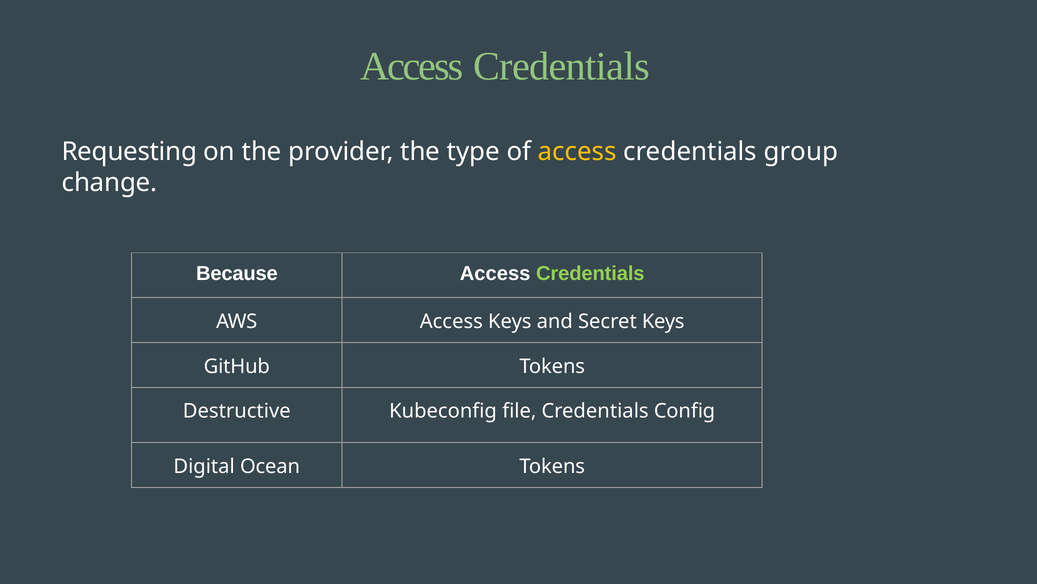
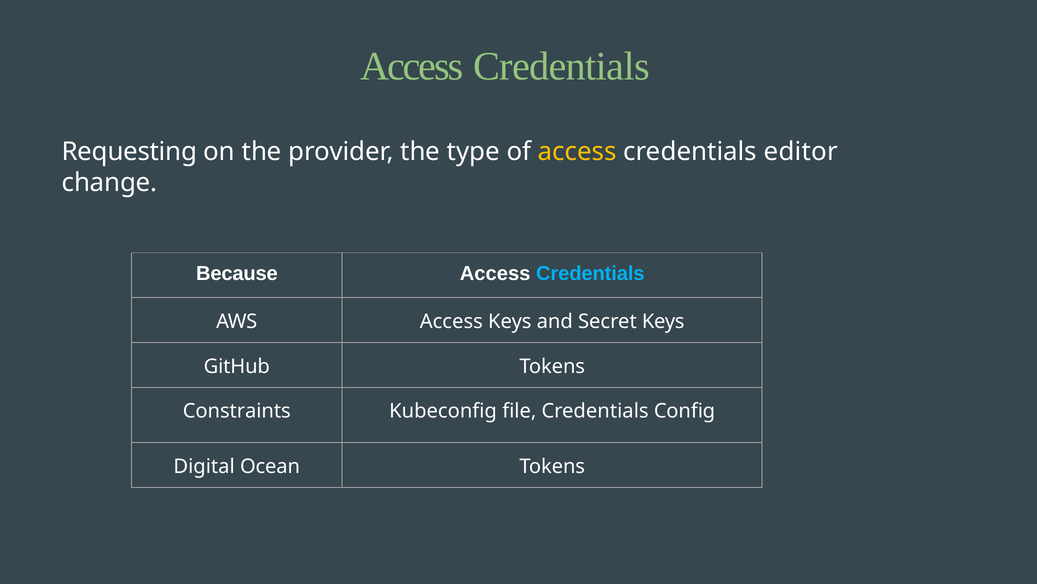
group: group -> editor
Credentials at (590, 273) colour: light green -> light blue
Destructive: Destructive -> Constraints
